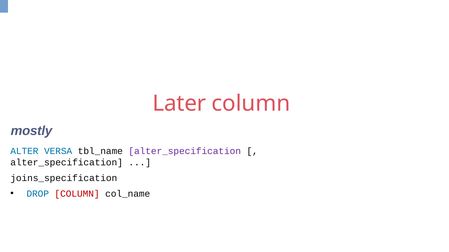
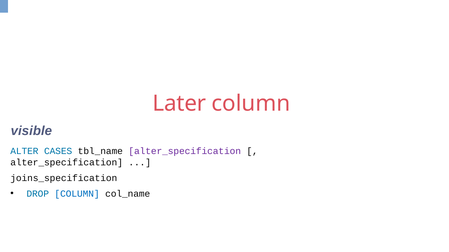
mostly: mostly -> visible
VERSA: VERSA -> CASES
COLUMN at (77, 194) colour: red -> blue
